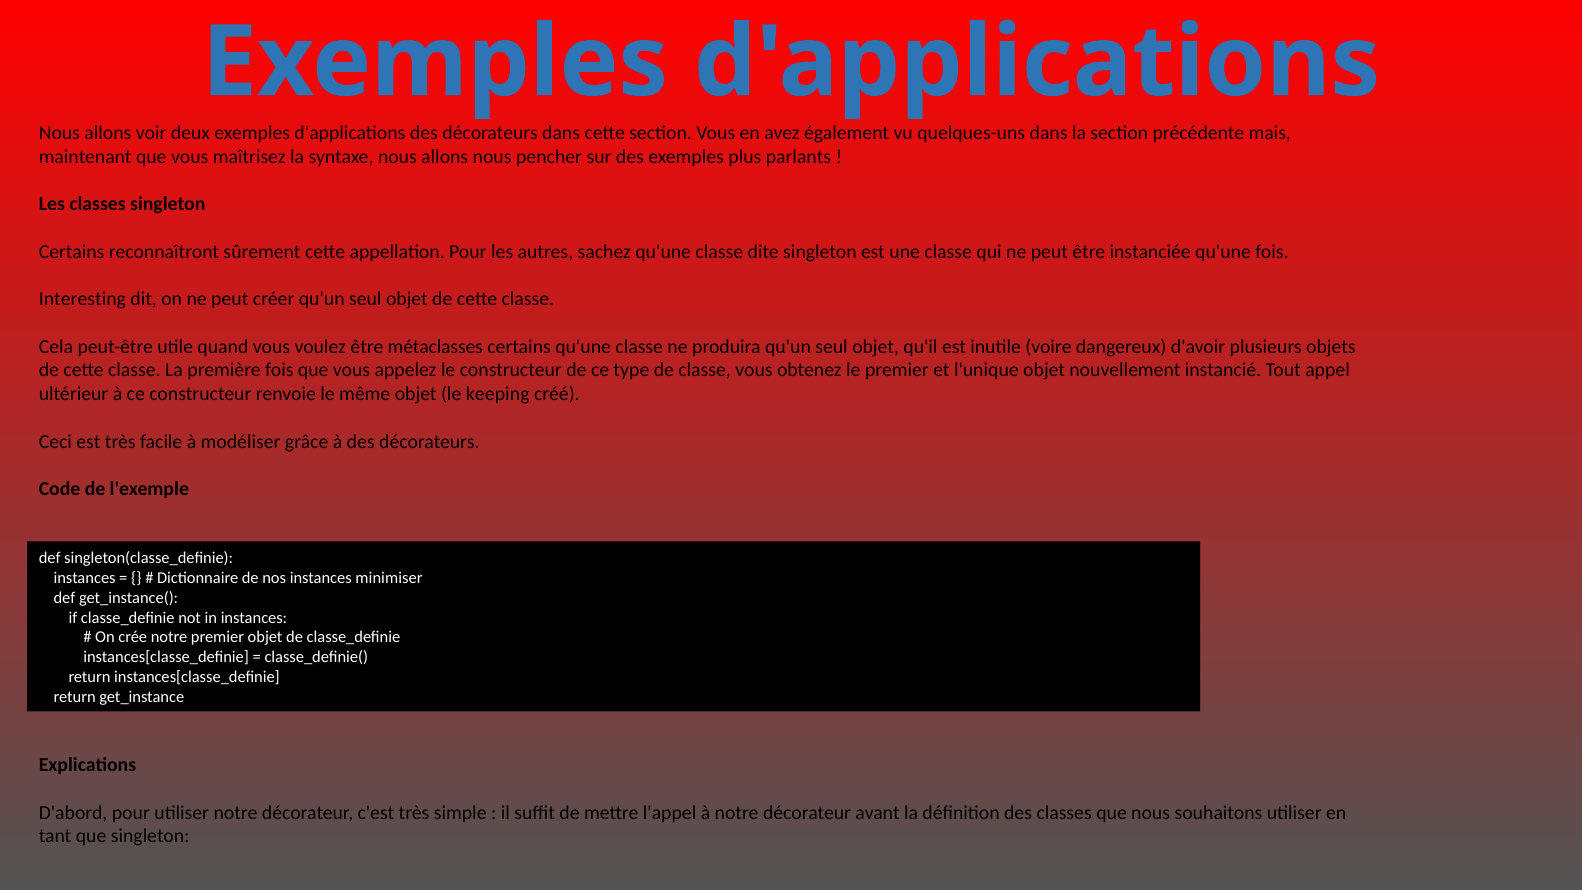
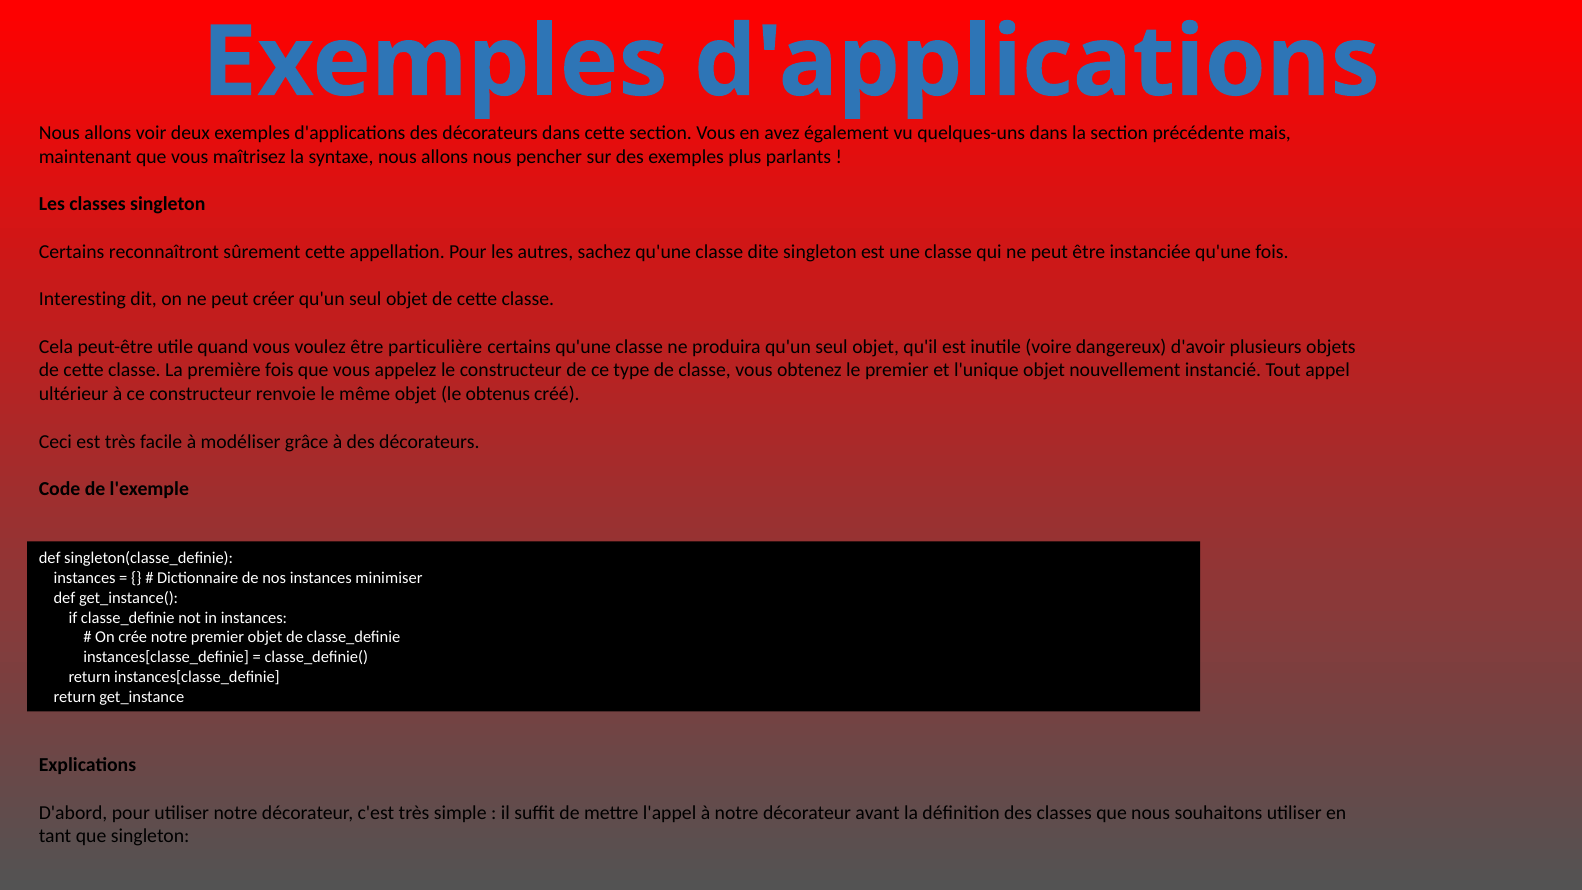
métaclasses: métaclasses -> particulière
keeping: keeping -> obtenus
